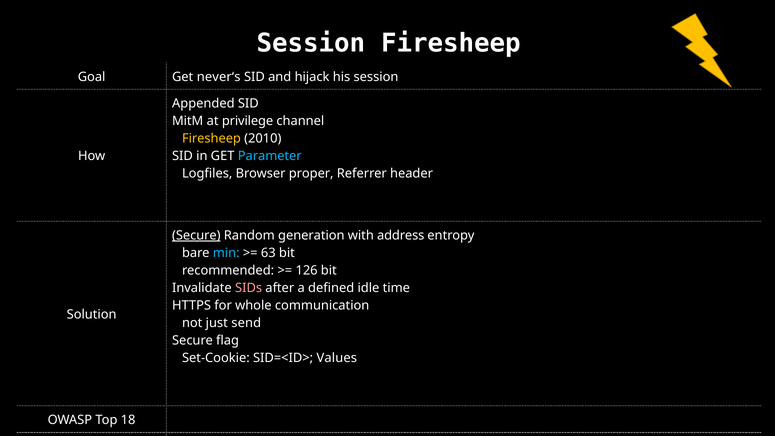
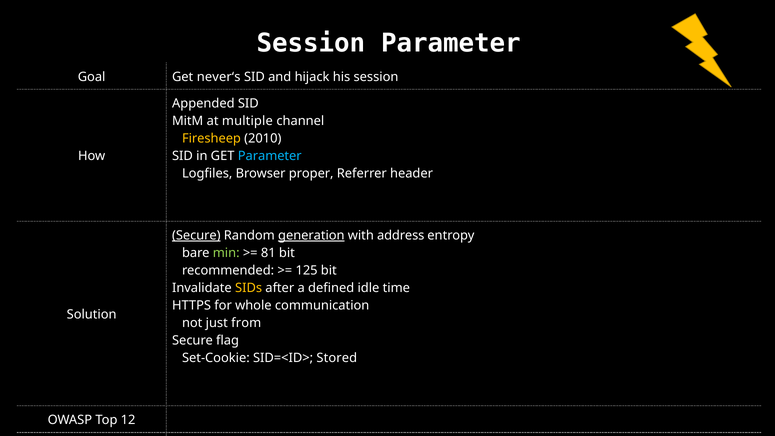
Session Firesheep: Firesheep -> Parameter
privilege: privilege -> multiple
generation underline: none -> present
min colour: light blue -> light green
63: 63 -> 81
126: 126 -> 125
SIDs colour: pink -> yellow
send: send -> from
Values: Values -> Stored
18: 18 -> 12
